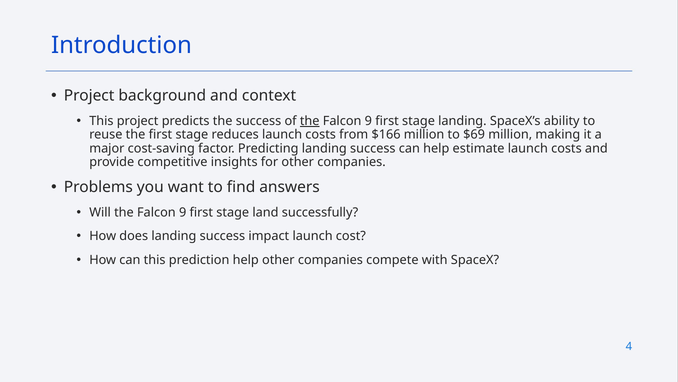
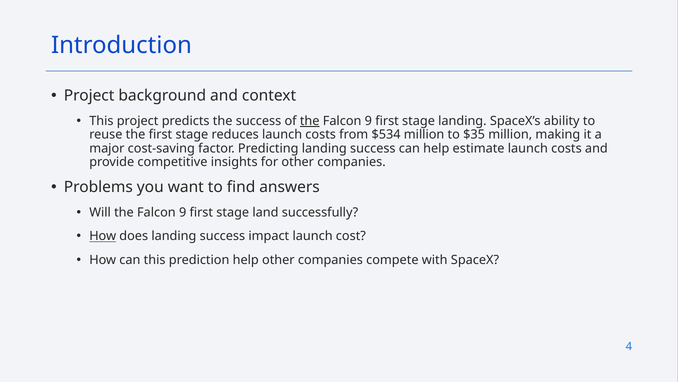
$166: $166 -> $534
$69: $69 -> $35
How at (103, 236) underline: none -> present
